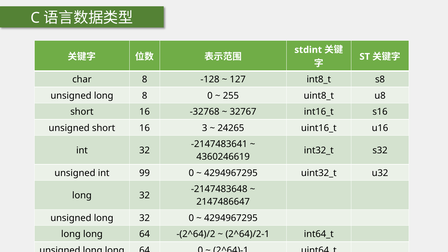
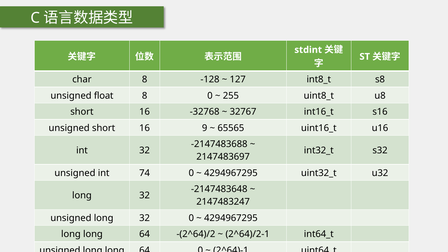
long at (104, 96): long -> float
3: 3 -> 9
24265: 24265 -> 65565
-2147483641: -2147483641 -> -2147483688
4360246619: 4360246619 -> 2147483697
99: 99 -> 74
2147486647: 2147486647 -> 2147483247
